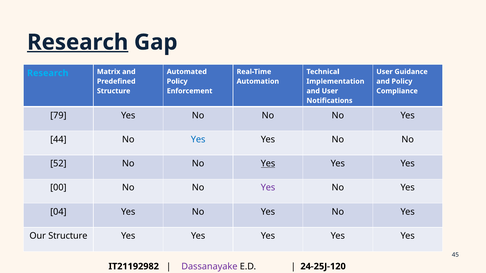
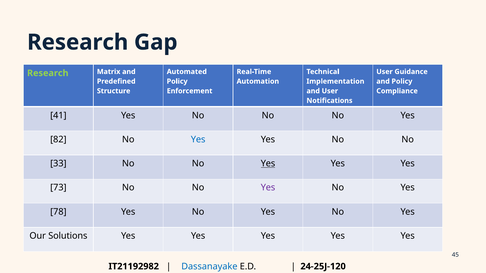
Research at (78, 42) underline: present -> none
Research at (48, 73) colour: light blue -> light green
79: 79 -> 41
44: 44 -> 82
52: 52 -> 33
00: 00 -> 73
04: 04 -> 78
Our Structure: Structure -> Solutions
Dassanayake colour: purple -> blue
